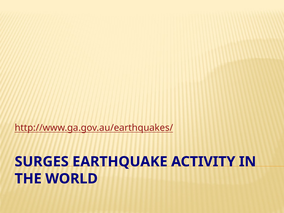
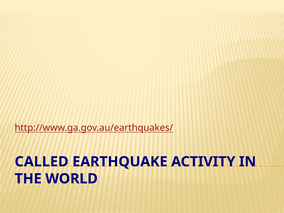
SURGES: SURGES -> CALLED
